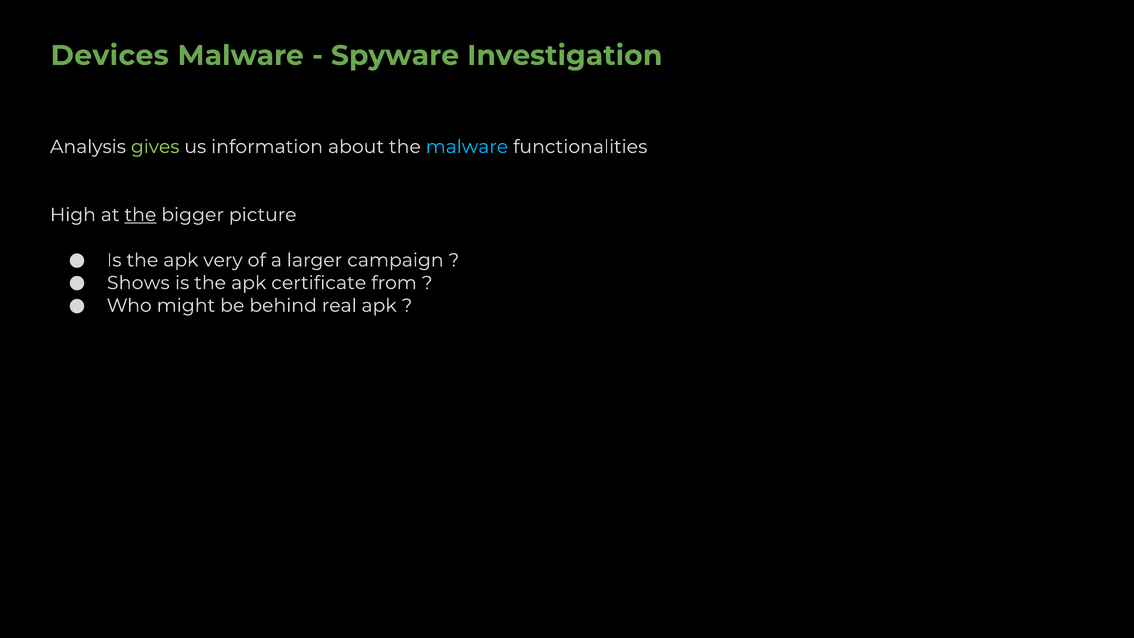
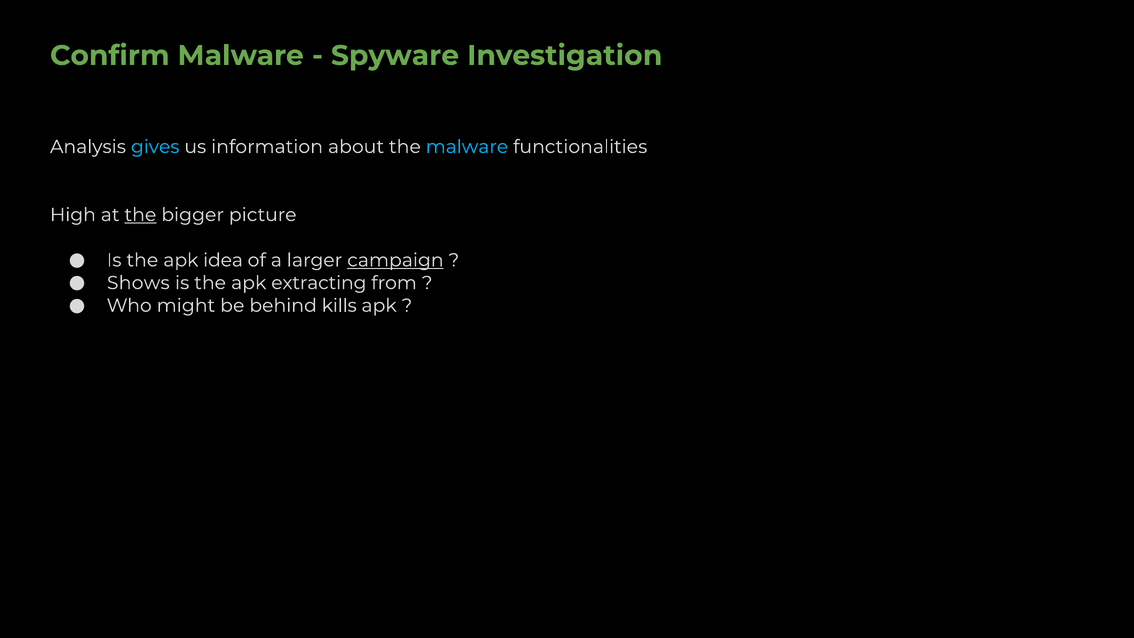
Devices: Devices -> Confirm
gives colour: light green -> light blue
very: very -> idea
campaign underline: none -> present
certificate: certificate -> extracting
real: real -> kills
